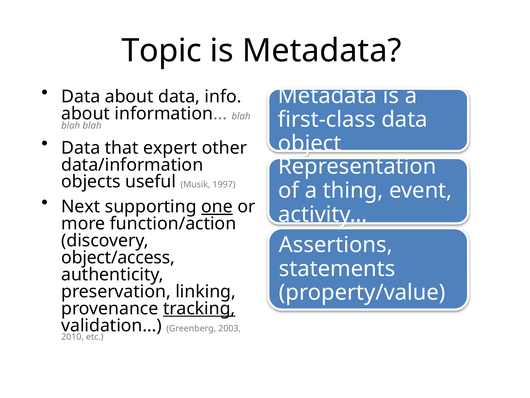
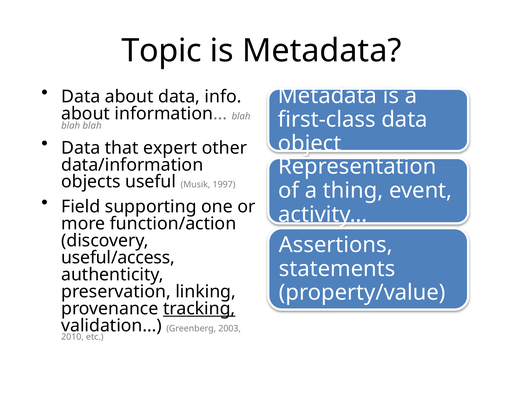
Next: Next -> Field
one underline: present -> none
object/access: object/access -> useful/access
